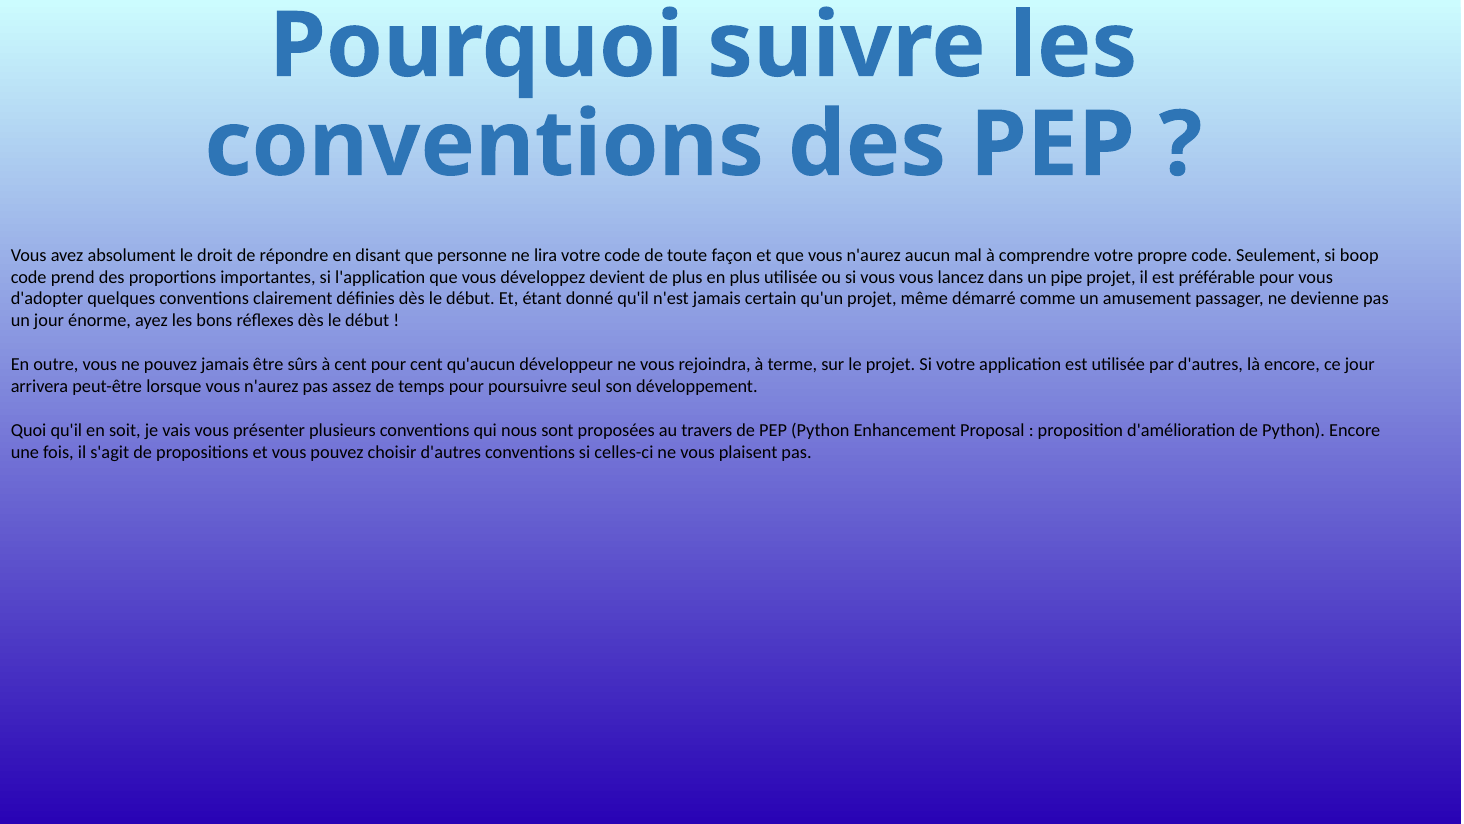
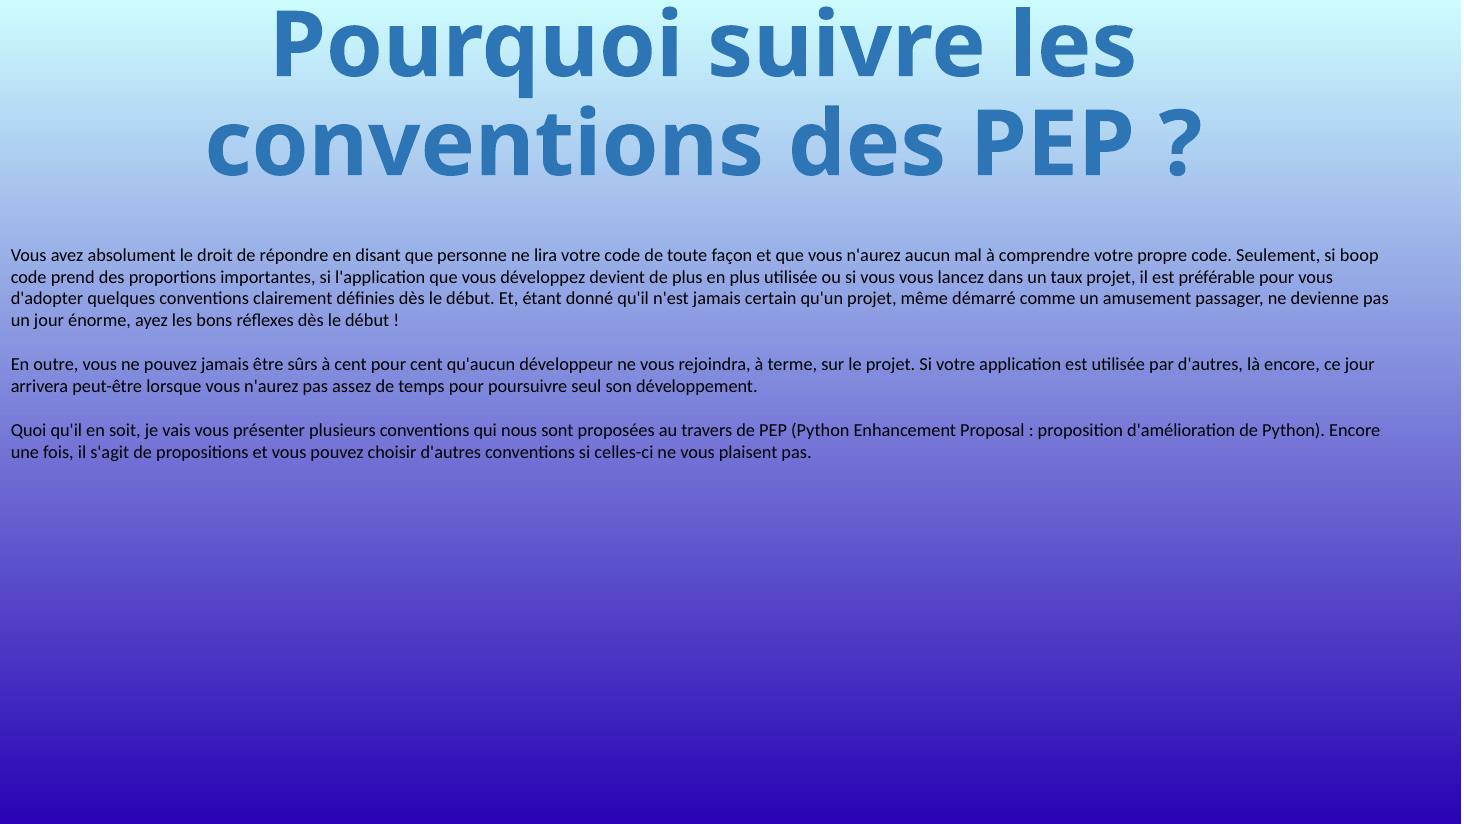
pipe: pipe -> taux
